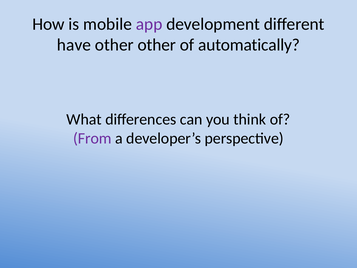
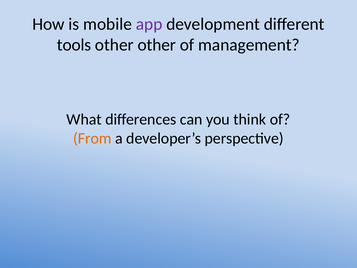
have: have -> tools
automatically: automatically -> management
From colour: purple -> orange
